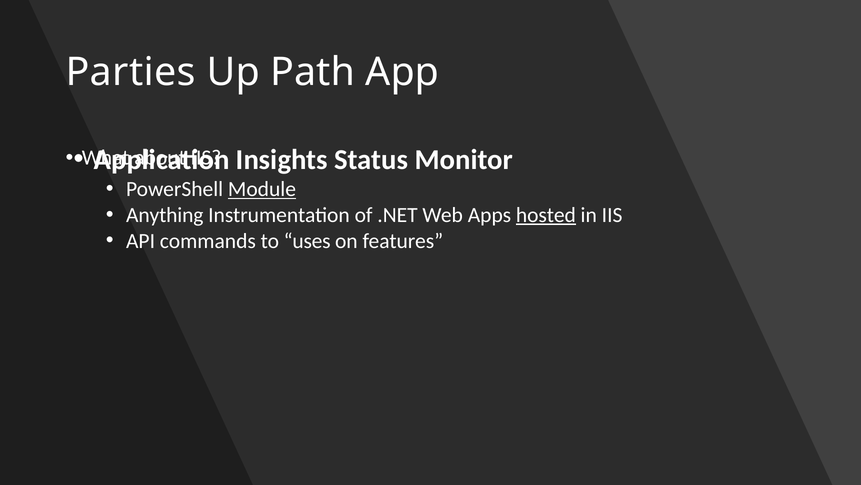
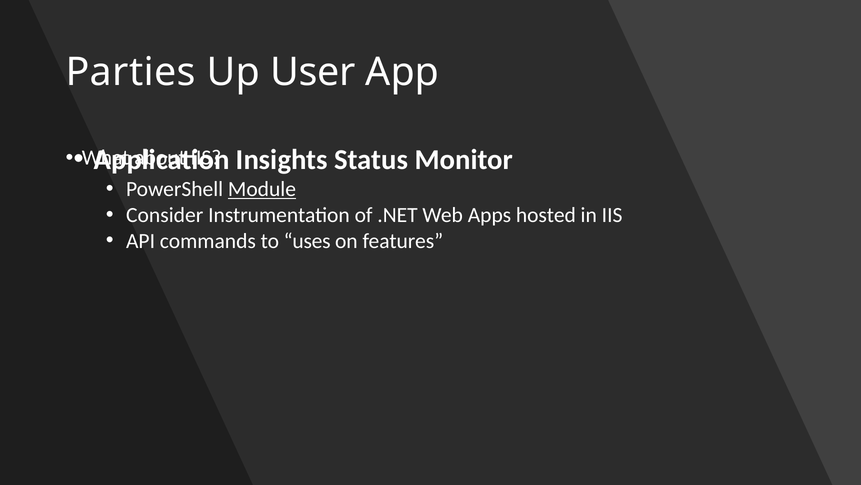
Path: Path -> User
Anything: Anything -> Consider
hosted underline: present -> none
